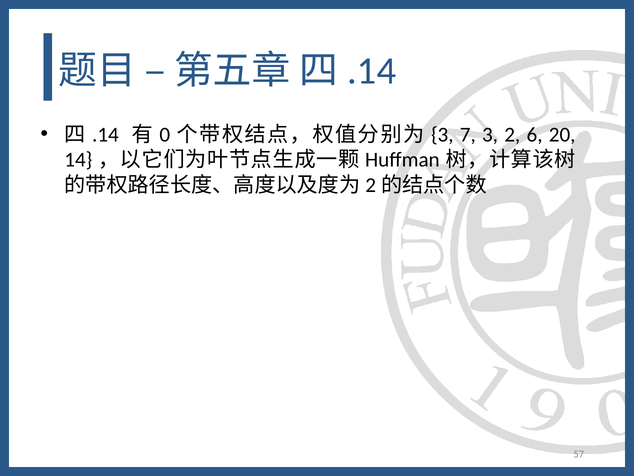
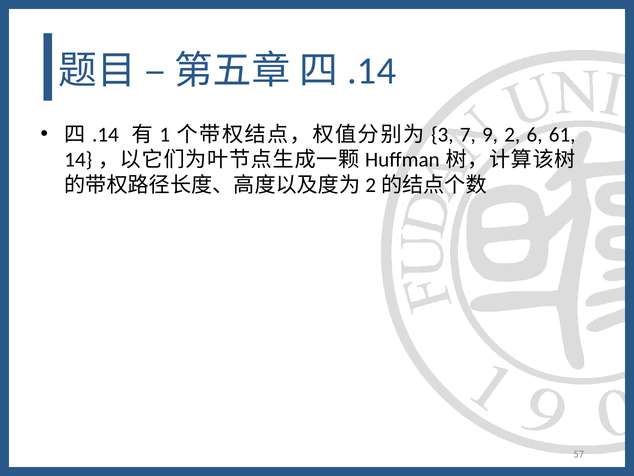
0: 0 -> 1
7 3: 3 -> 9
20: 20 -> 61
